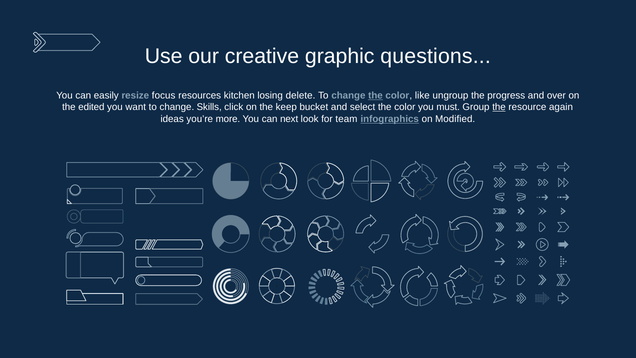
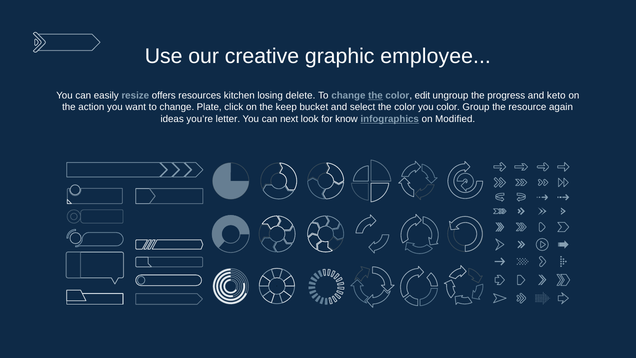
questions: questions -> employee
focus: focus -> offers
like: like -> edit
over: over -> keto
edited: edited -> action
Skills: Skills -> Plate
you must: must -> color
the at (499, 107) underline: present -> none
more: more -> letter
team: team -> know
